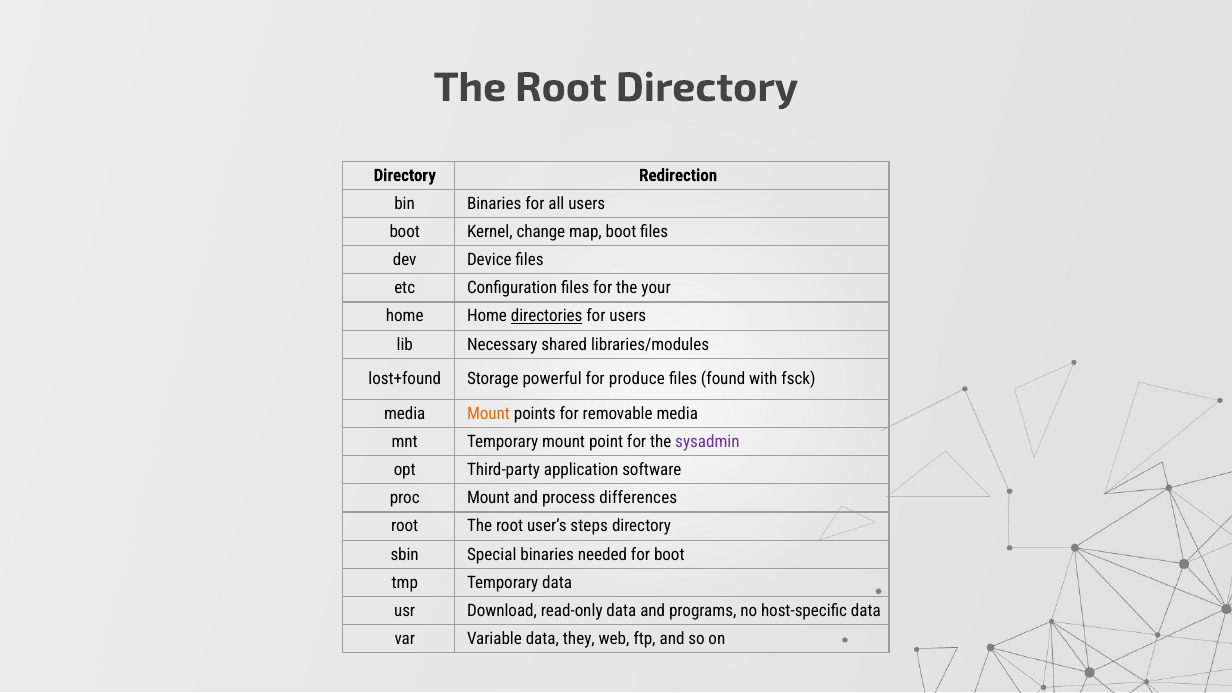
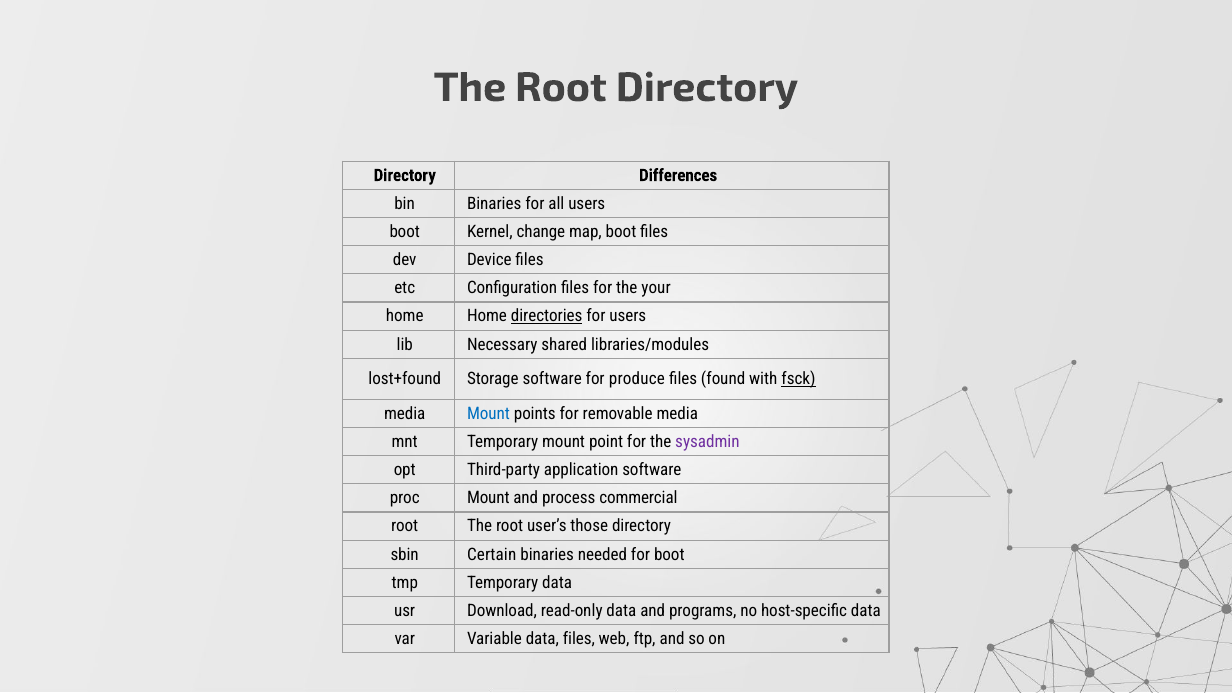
Redirection: Redirection -> Differences
Storage powerful: powerful -> software
fsck underline: none -> present
Mount at (488, 414) colour: orange -> blue
differences: differences -> commercial
steps: steps -> those
Special: Special -> Certain
data they: they -> files
